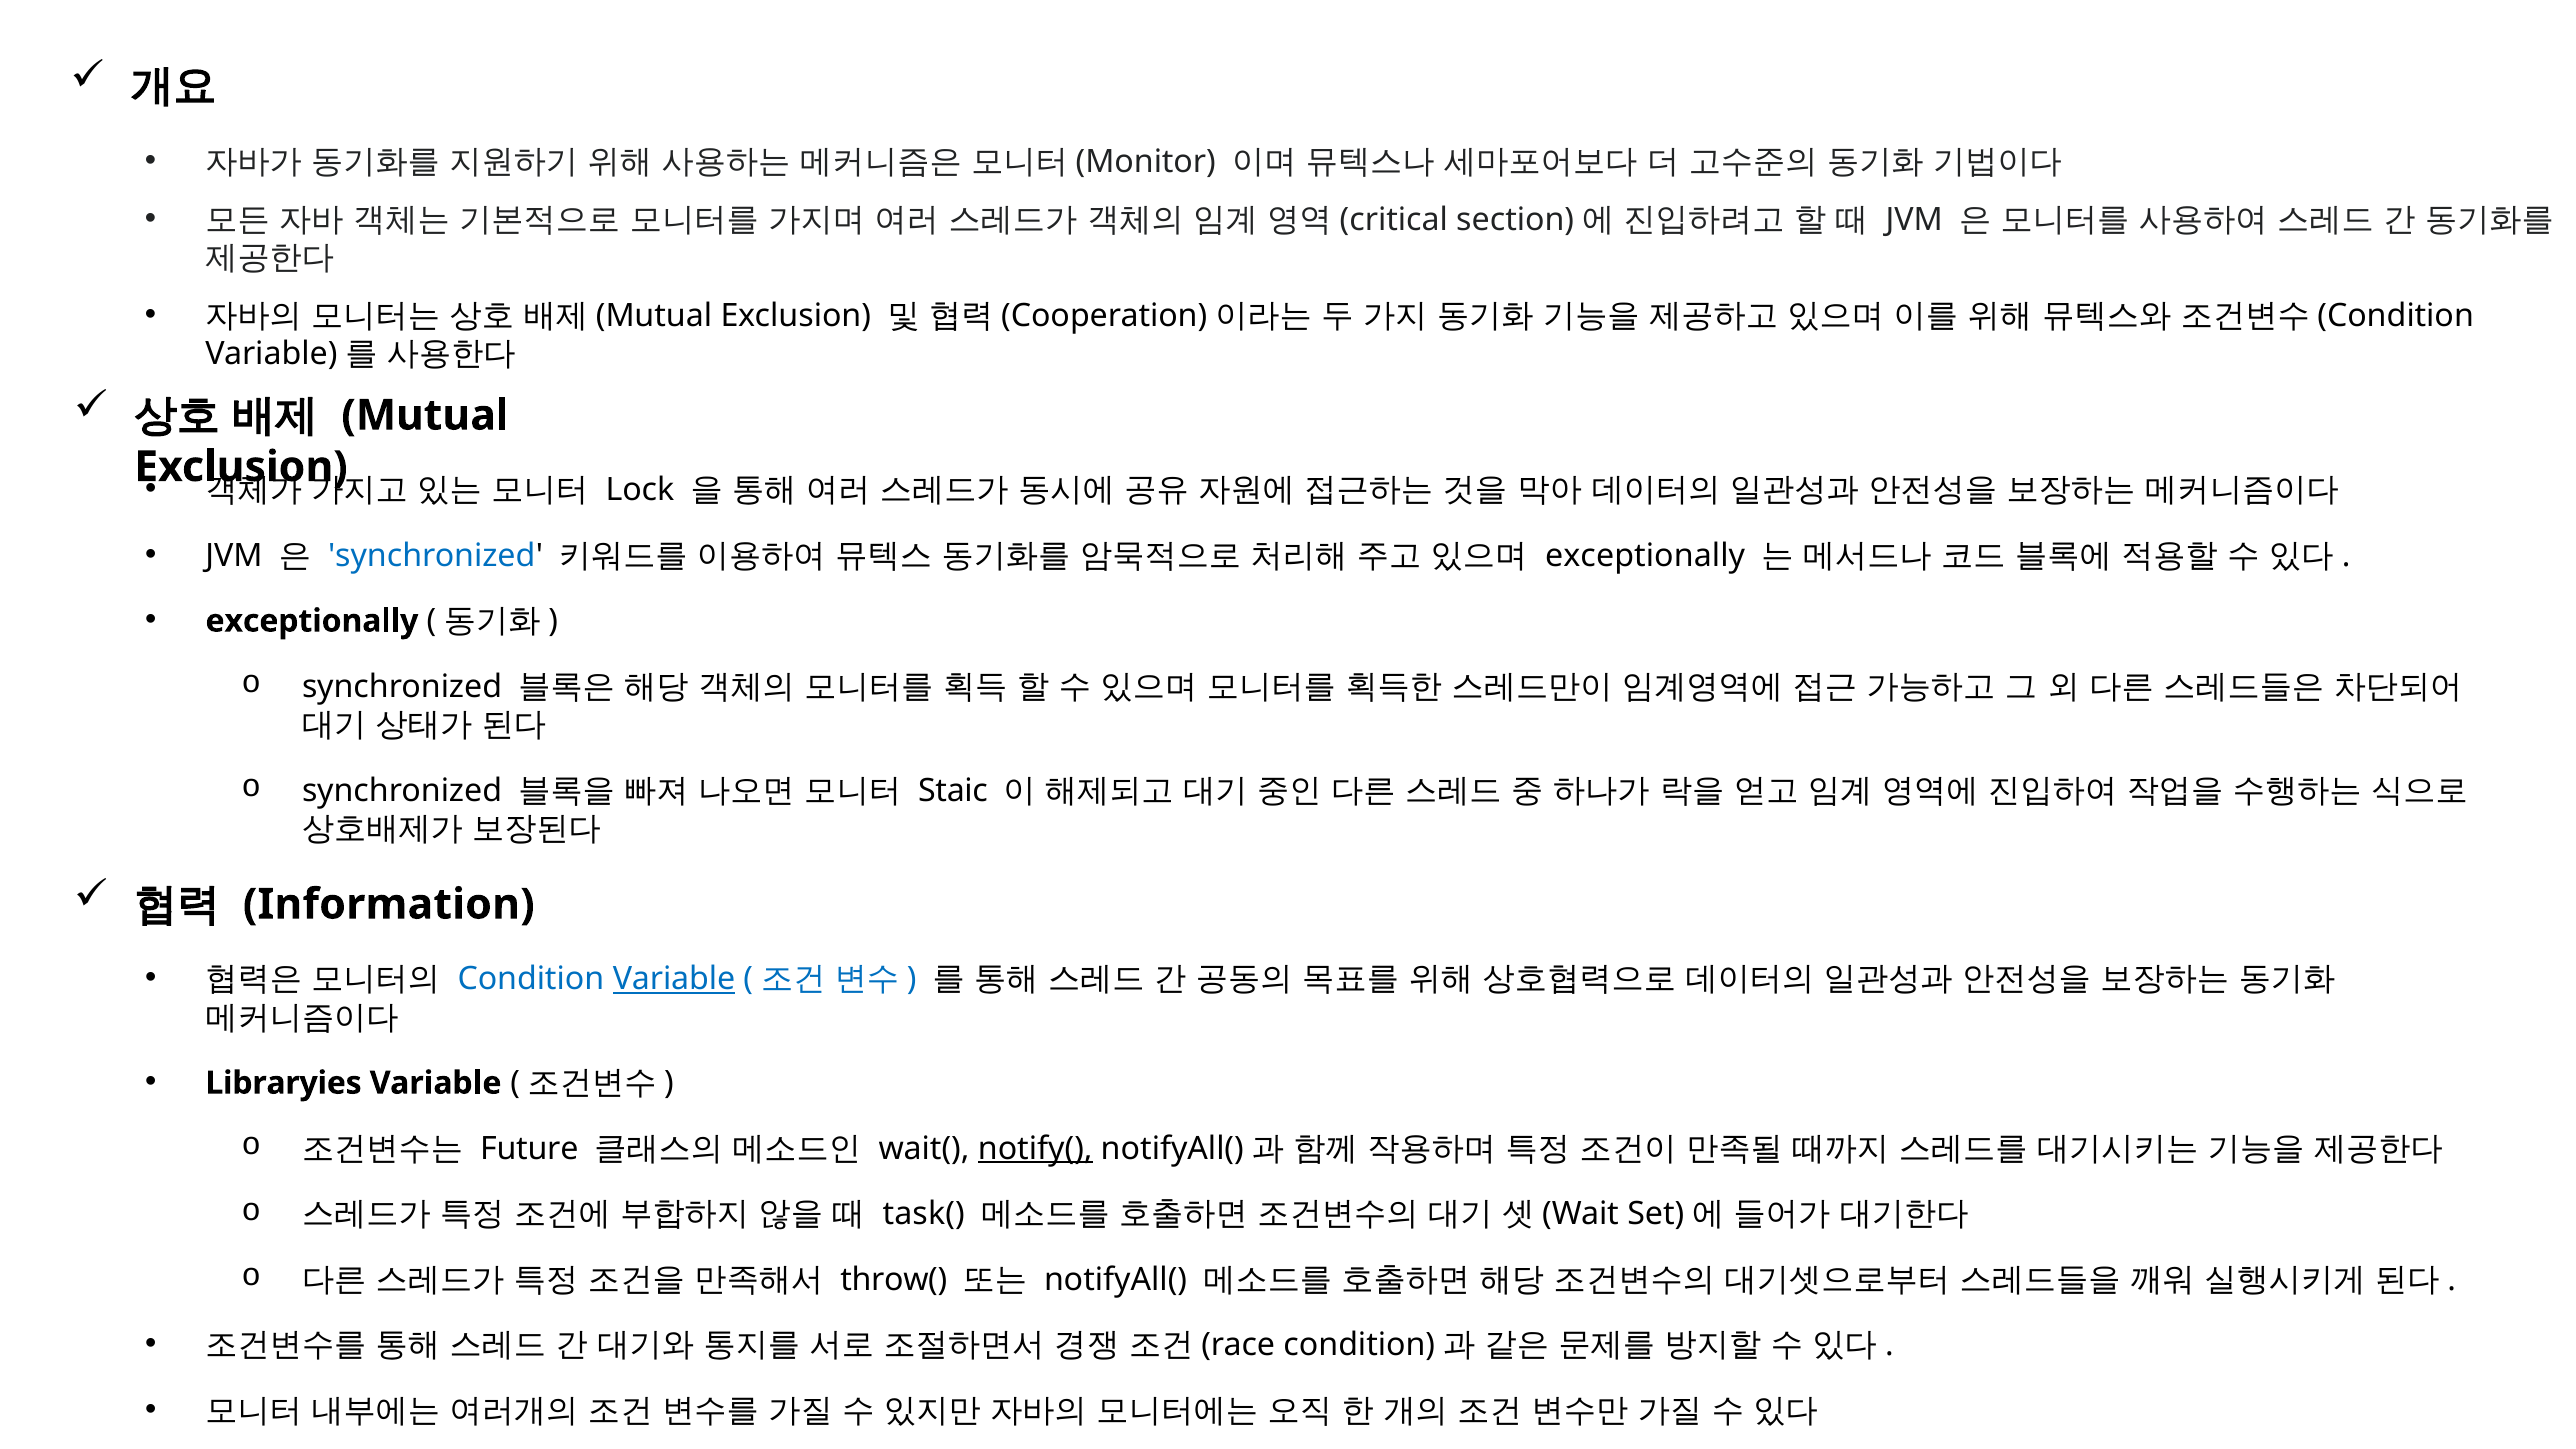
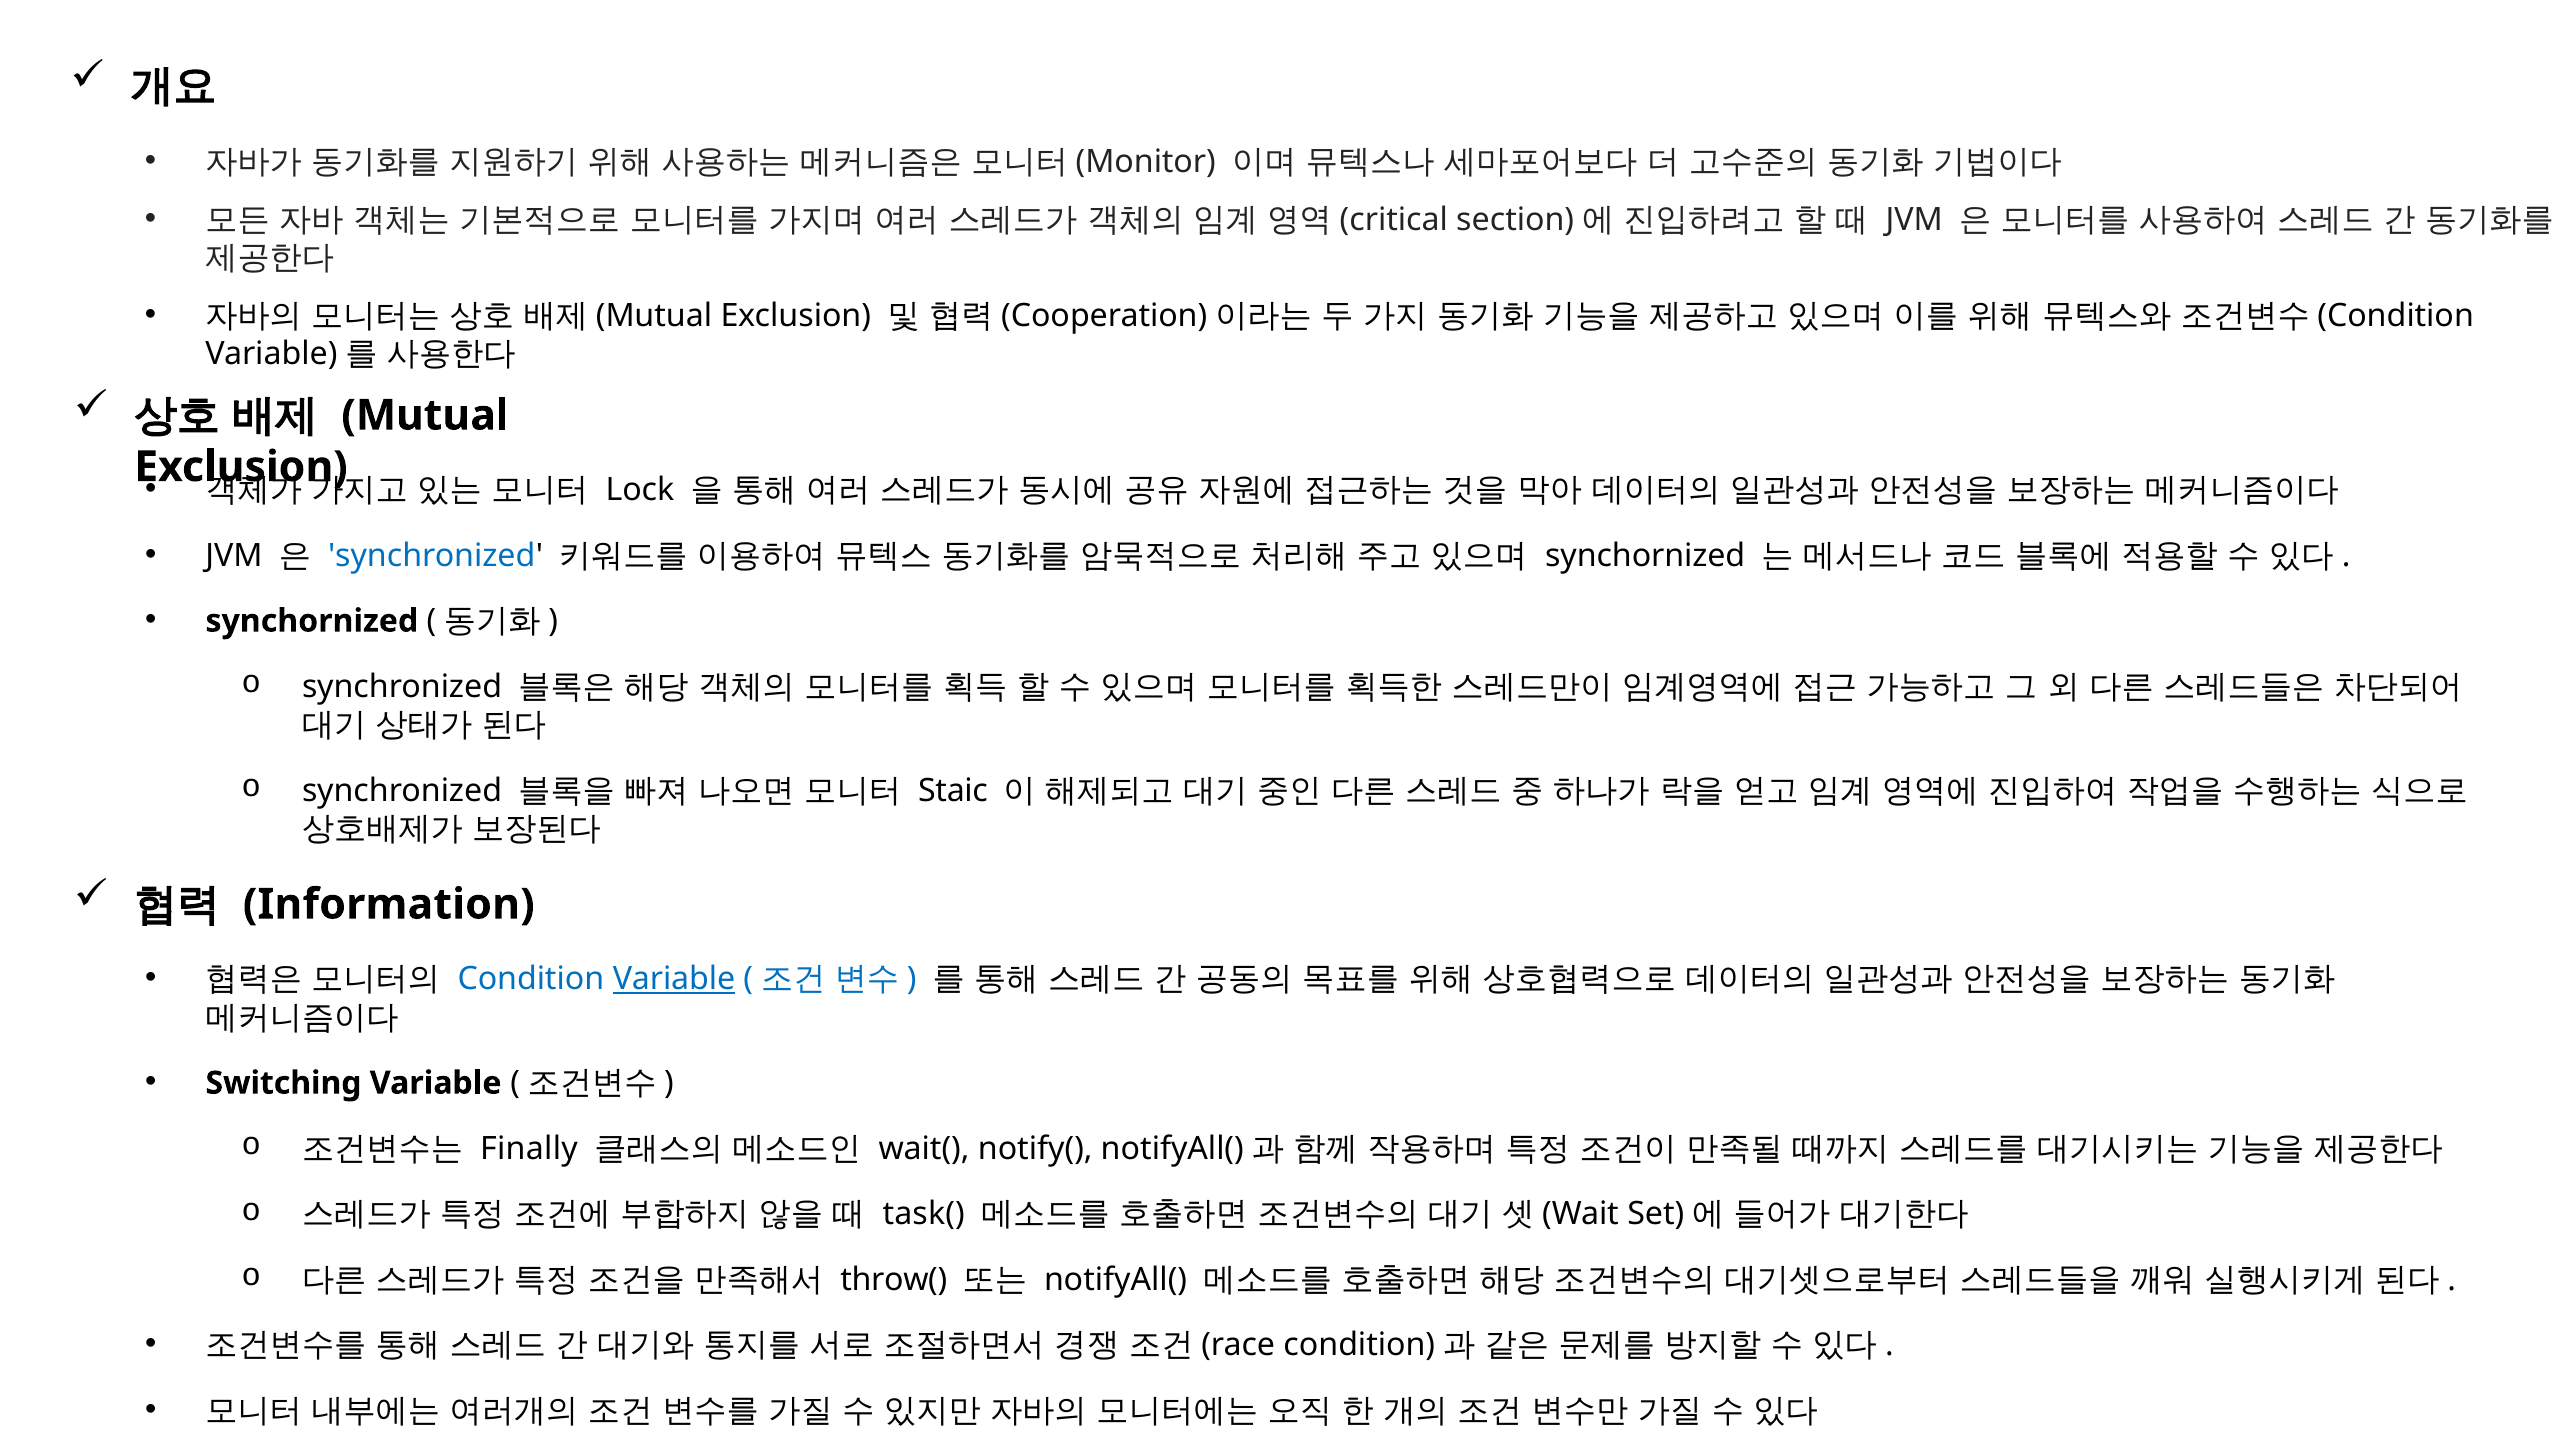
exceptionally at (1645, 556): exceptionally -> synchornized
exceptionally at (312, 621): exceptionally -> synchornized
Libraryies: Libraryies -> Switching
Future: Future -> Finally
notify( underline: present -> none
